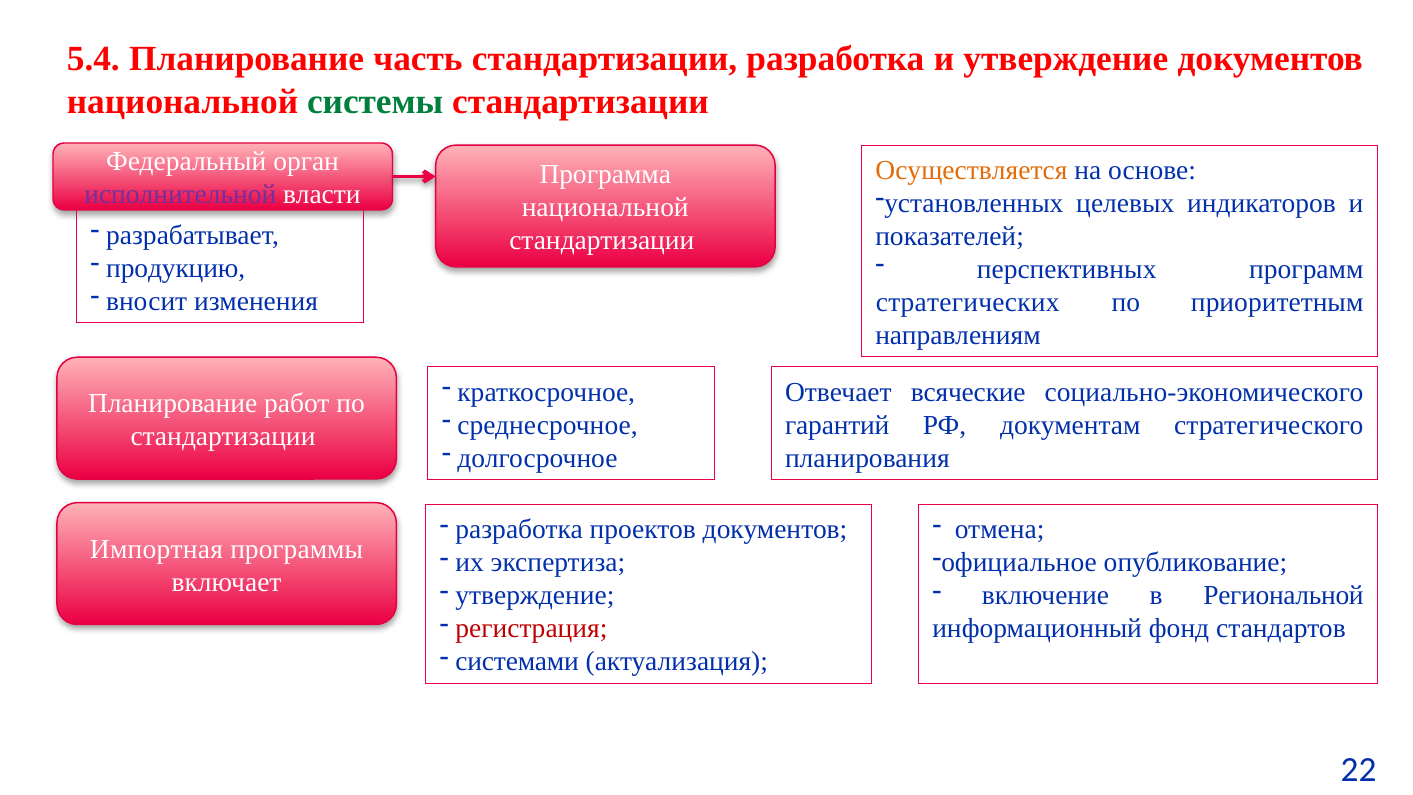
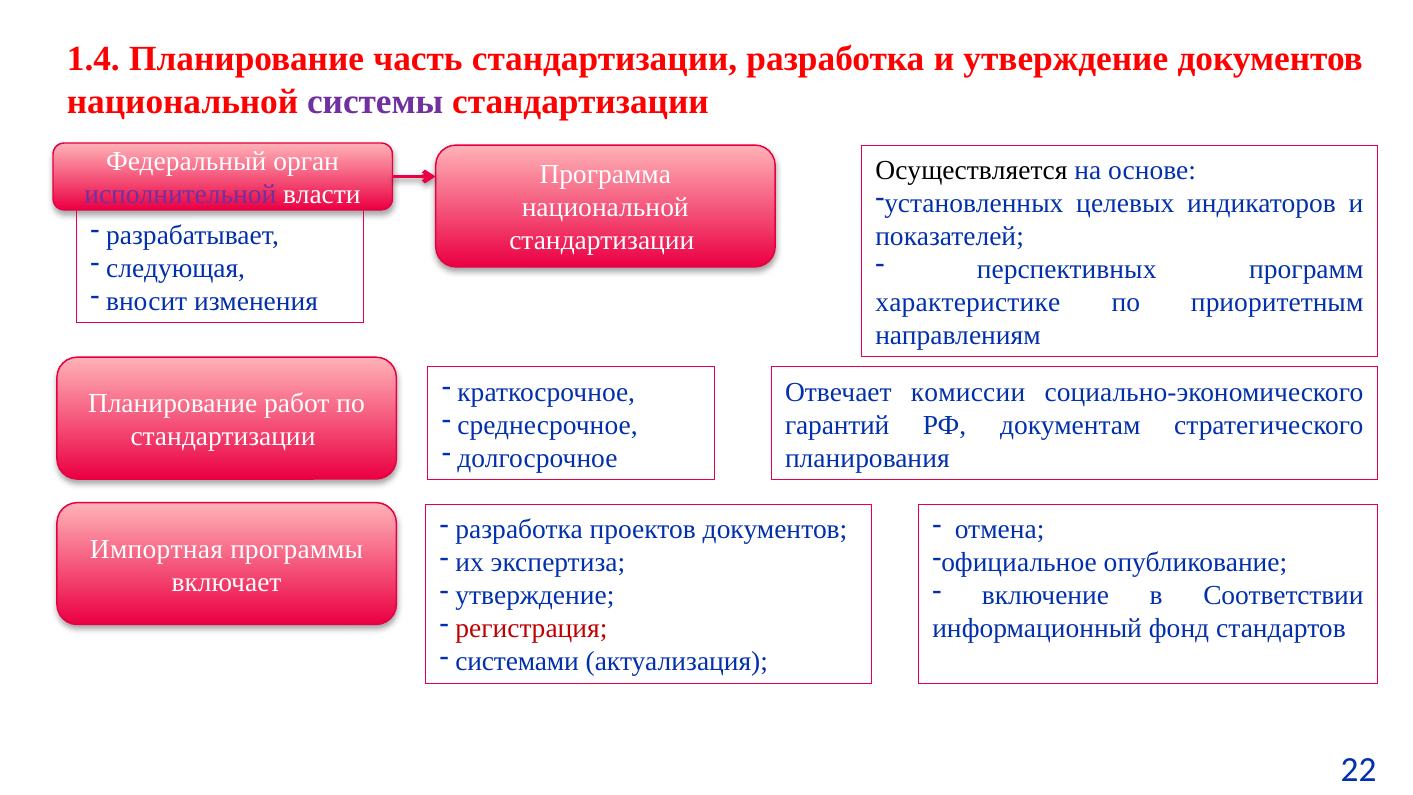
5.4: 5.4 -> 1.4
системы colour: green -> purple
Осуществляется colour: orange -> black
продукцию: продукцию -> следующая
стратегических: стратегических -> характеристике
всяческие: всяческие -> комиссии
Региональной: Региональной -> Соответствии
